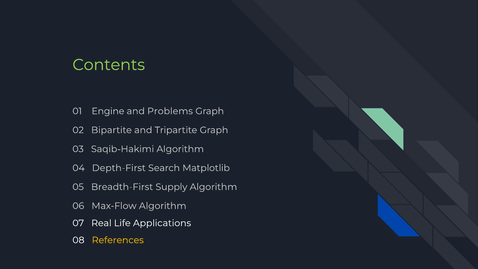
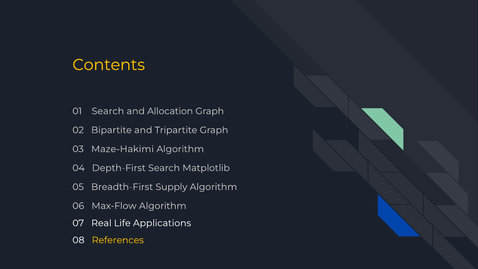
Contents colour: light green -> yellow
01 Engine: Engine -> Search
Problems: Problems -> Allocation
Saqib-Hakimi: Saqib-Hakimi -> Maze-Hakimi
